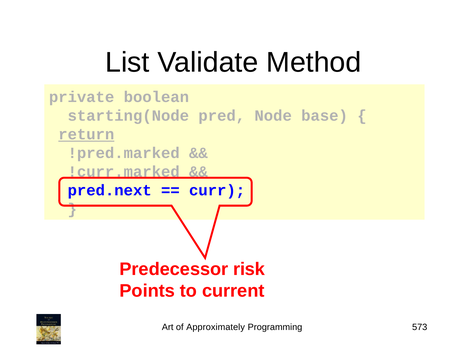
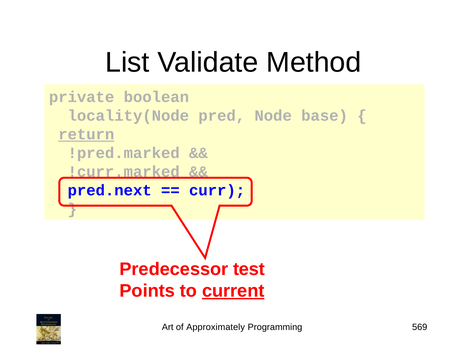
starting(Node: starting(Node -> locality(Node
risk: risk -> test
current underline: none -> present
573: 573 -> 569
